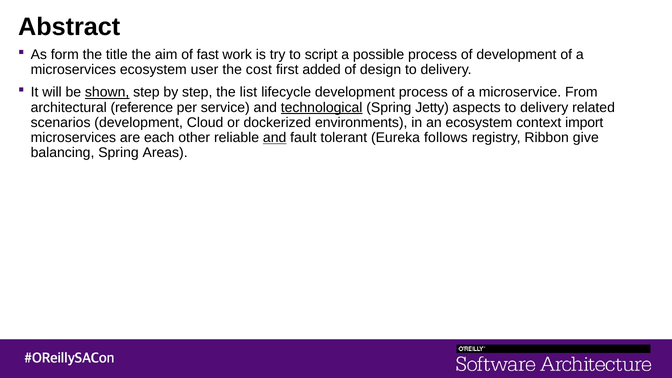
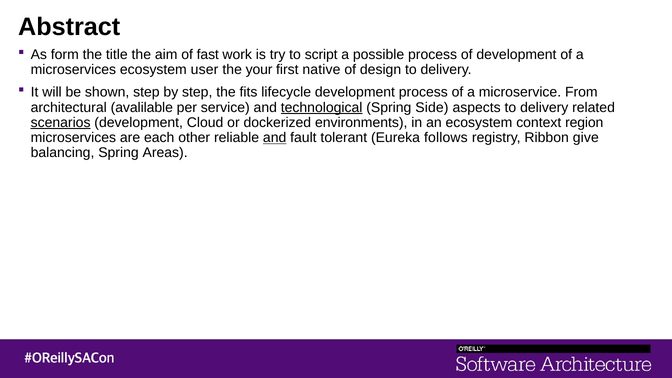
cost: cost -> your
added: added -> native
shown underline: present -> none
list: list -> fits
reference: reference -> avalilable
Jetty: Jetty -> Side
scenarios underline: none -> present
import: import -> region
